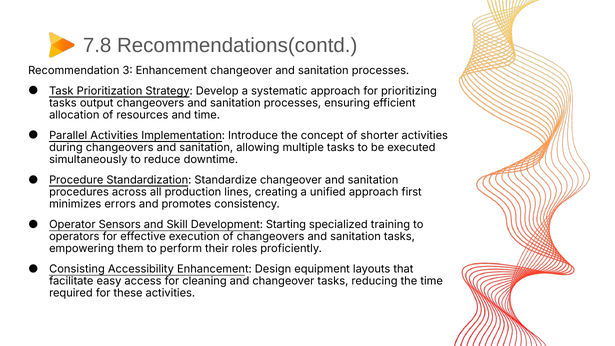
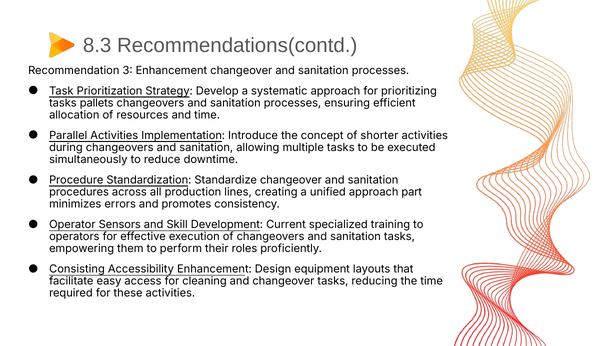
7.8: 7.8 -> 8.3
output: output -> pallets
first: first -> part
Starting: Starting -> Current
